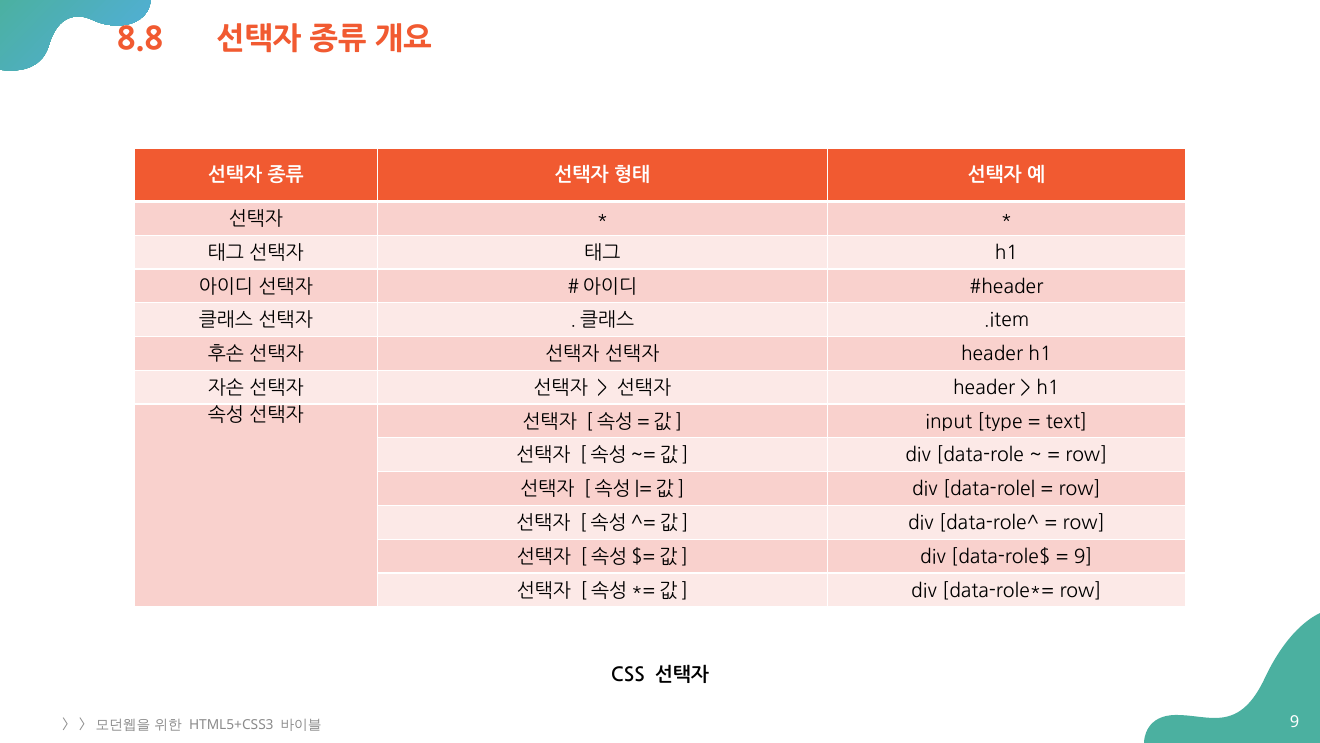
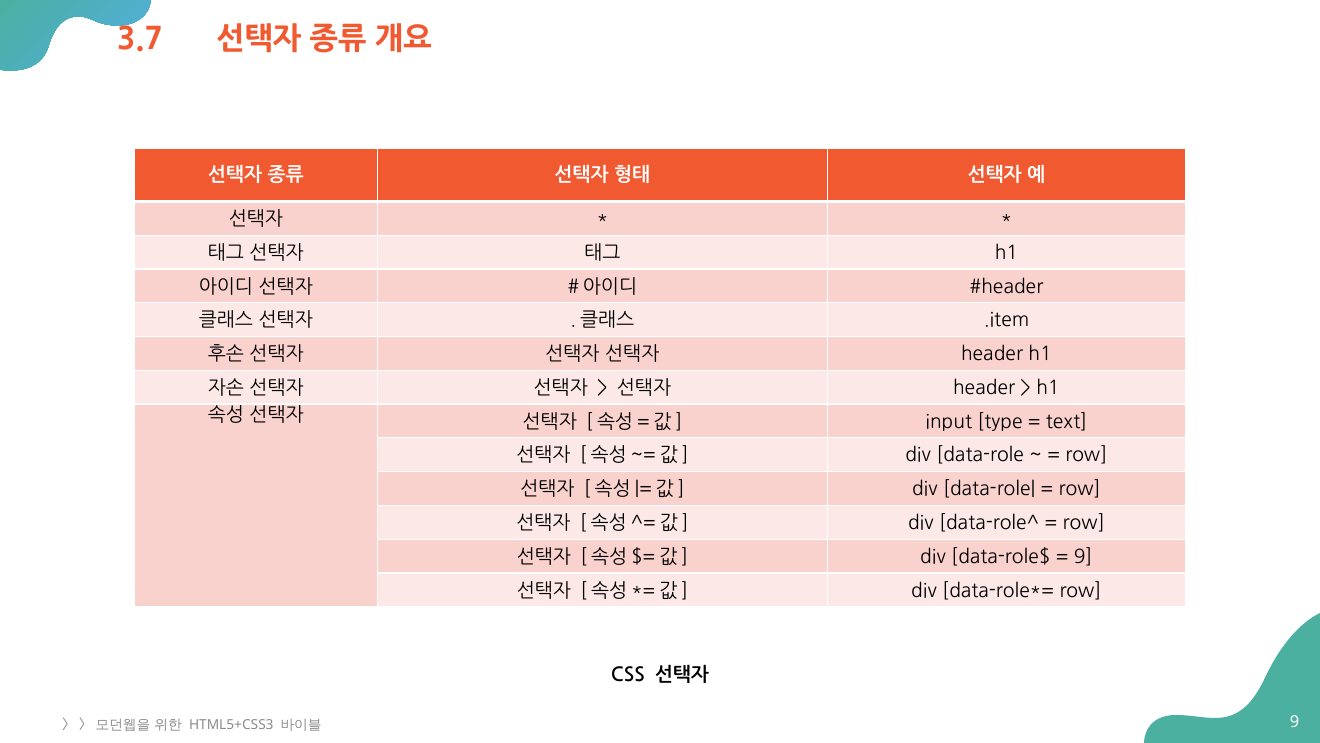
8.8: 8.8 -> 3.7
